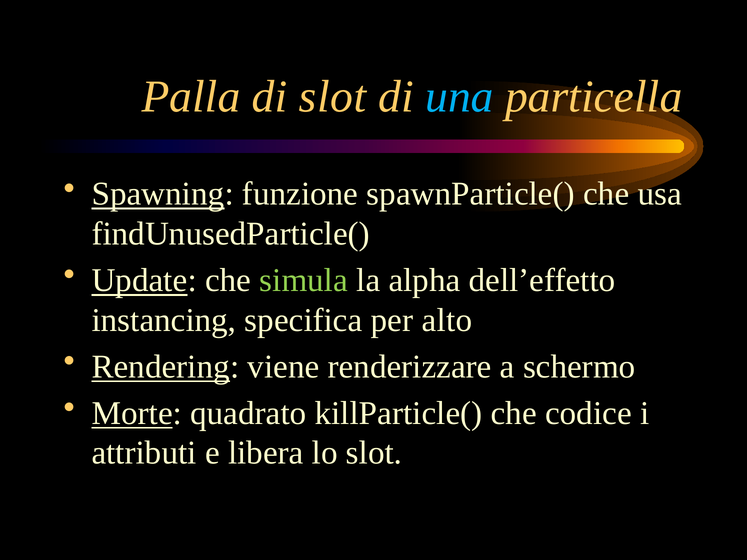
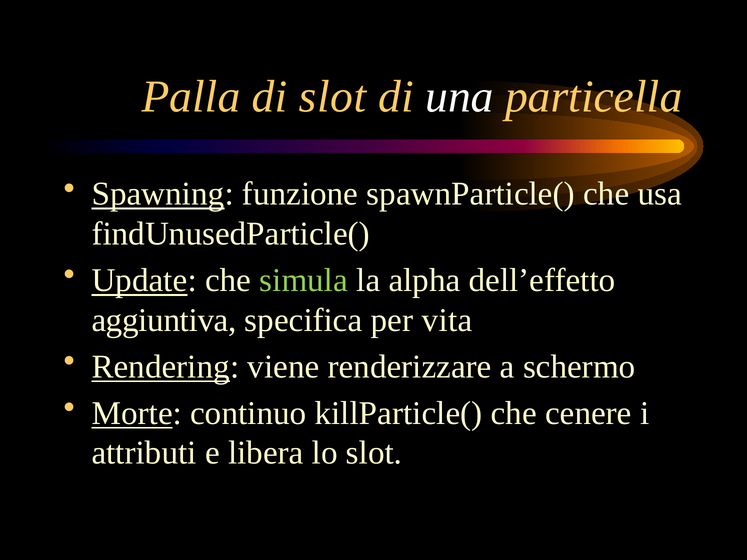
una colour: light blue -> white
instancing: instancing -> aggiuntiva
alto: alto -> vita
quadrato: quadrato -> continuo
codice: codice -> cenere
